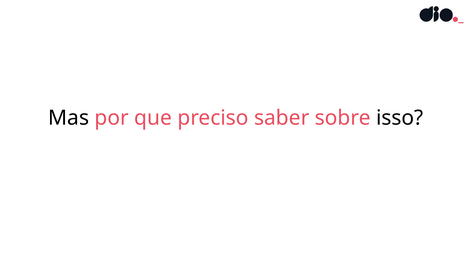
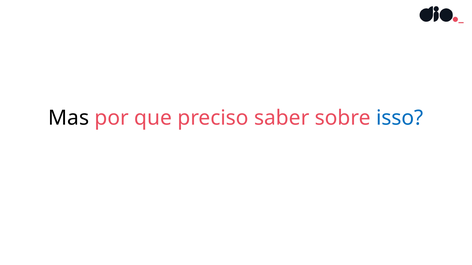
isso colour: black -> blue
